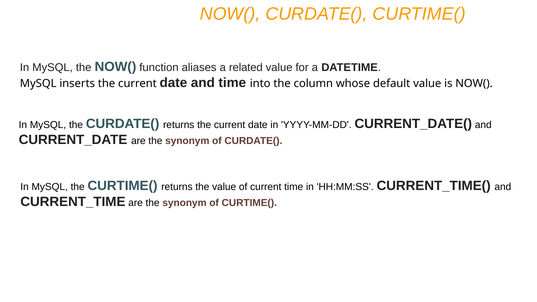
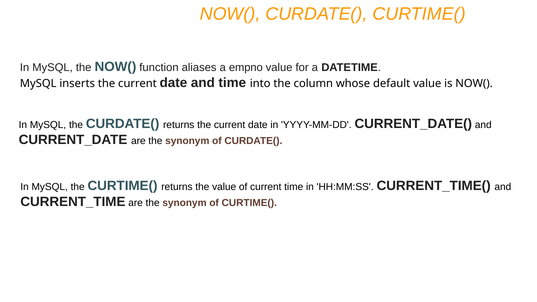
related: related -> empno
